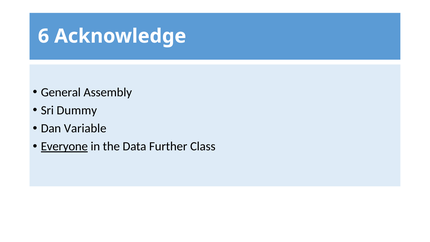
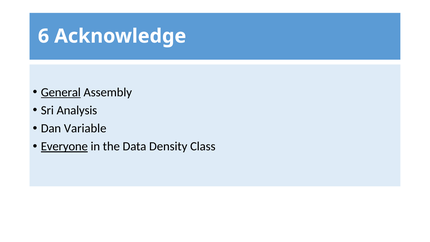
General underline: none -> present
Dummy: Dummy -> Analysis
Further: Further -> Density
